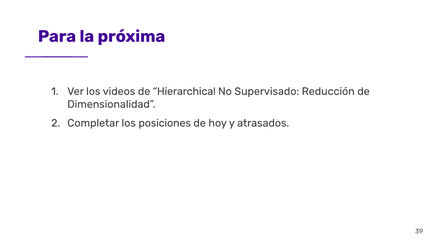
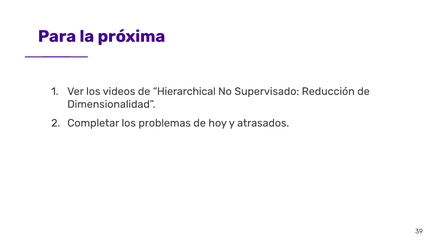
posiciones: posiciones -> problemas
